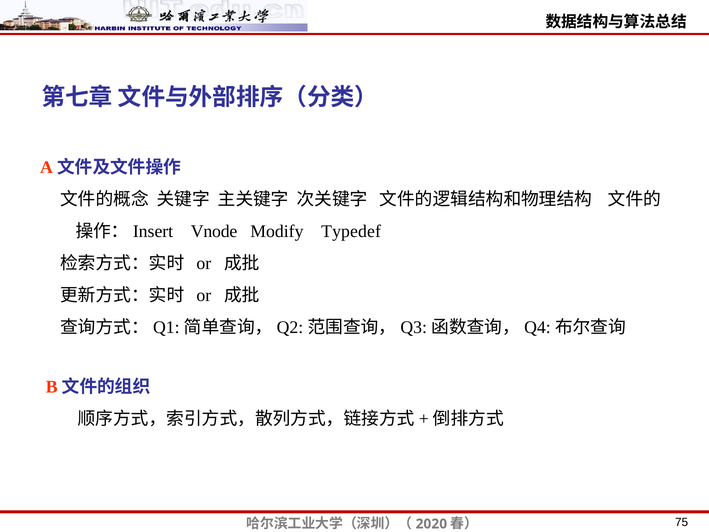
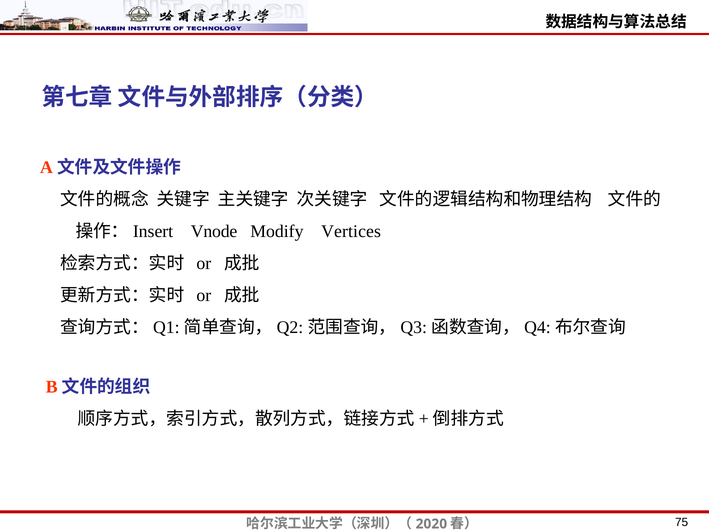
Typedef: Typedef -> Vertices
